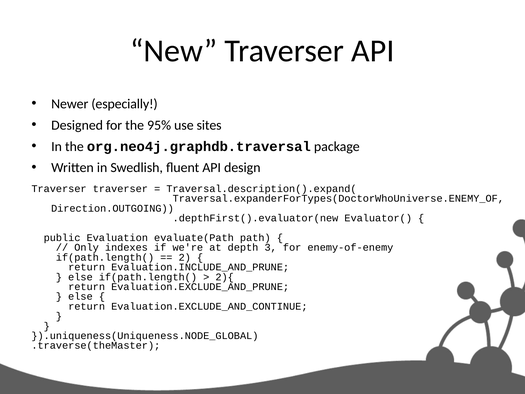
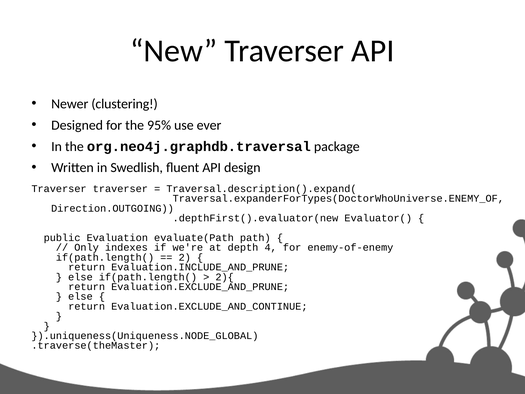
especially: especially -> clustering
sites: sites -> ever
3: 3 -> 4
